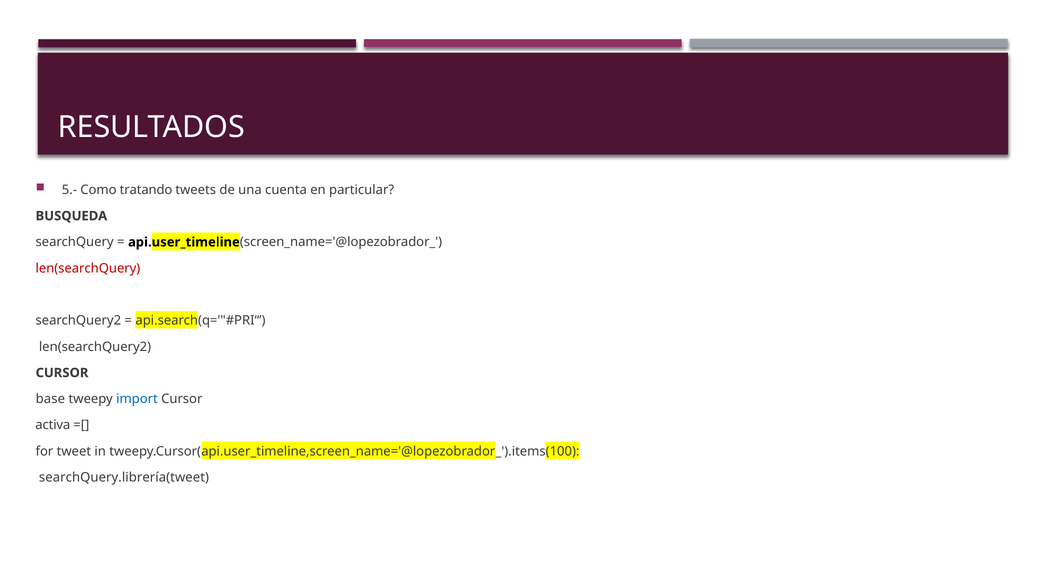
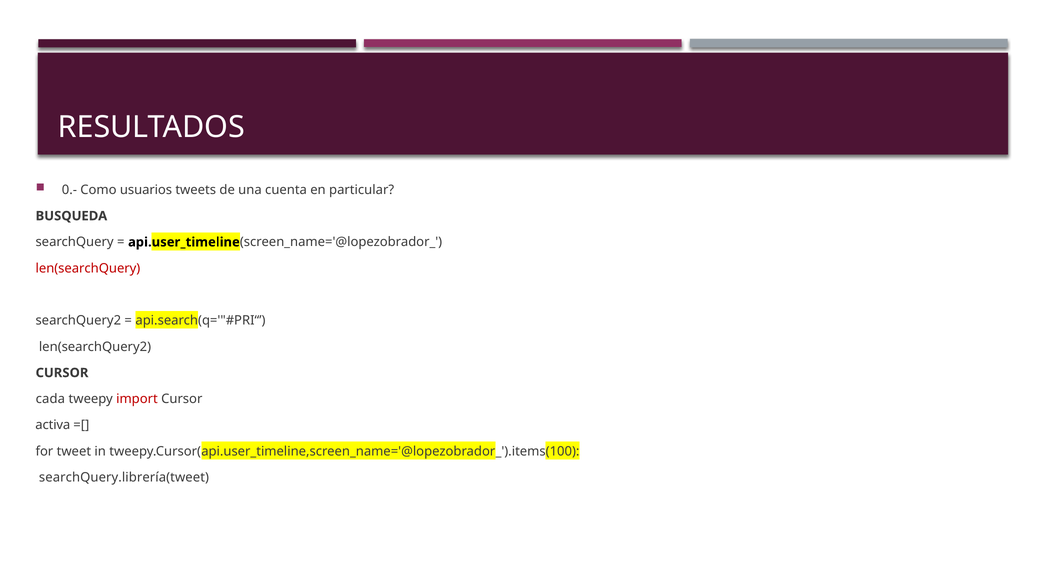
5.-: 5.- -> 0.-
tratando: tratando -> usuarios
base: base -> cada
import colour: blue -> red
